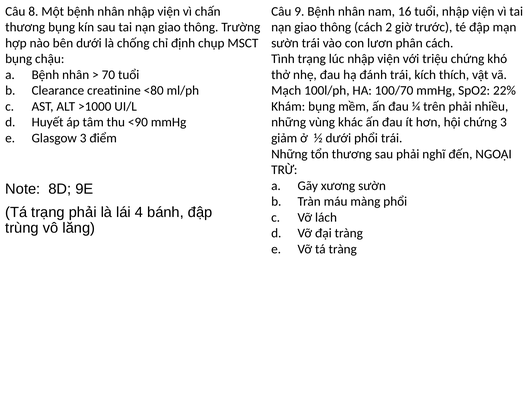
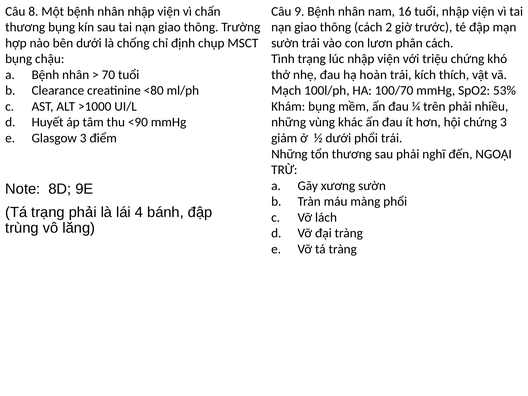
đánh: đánh -> hoàn
22%: 22% -> 53%
